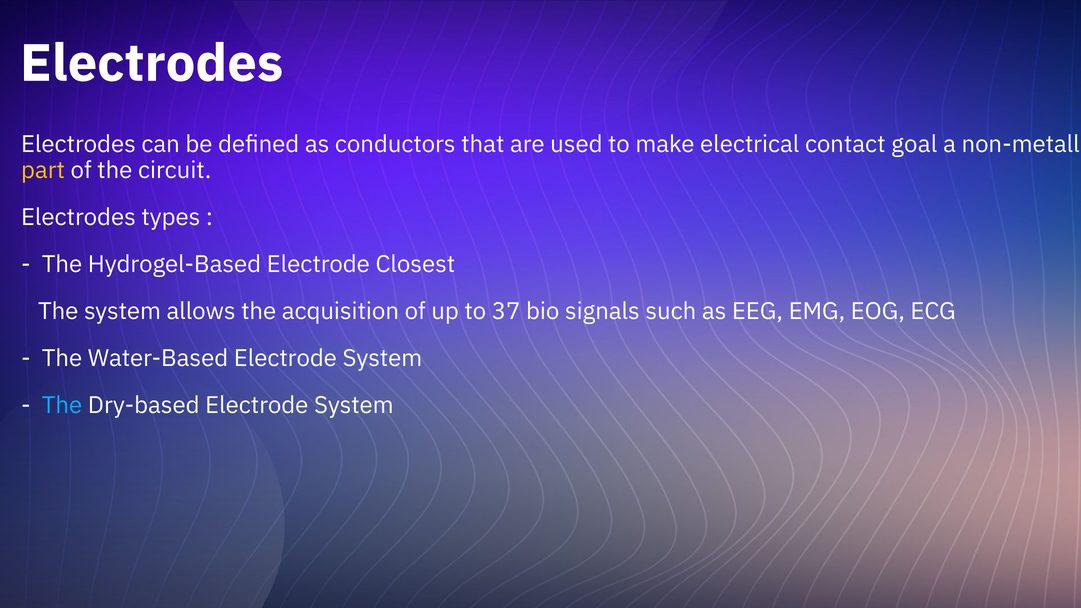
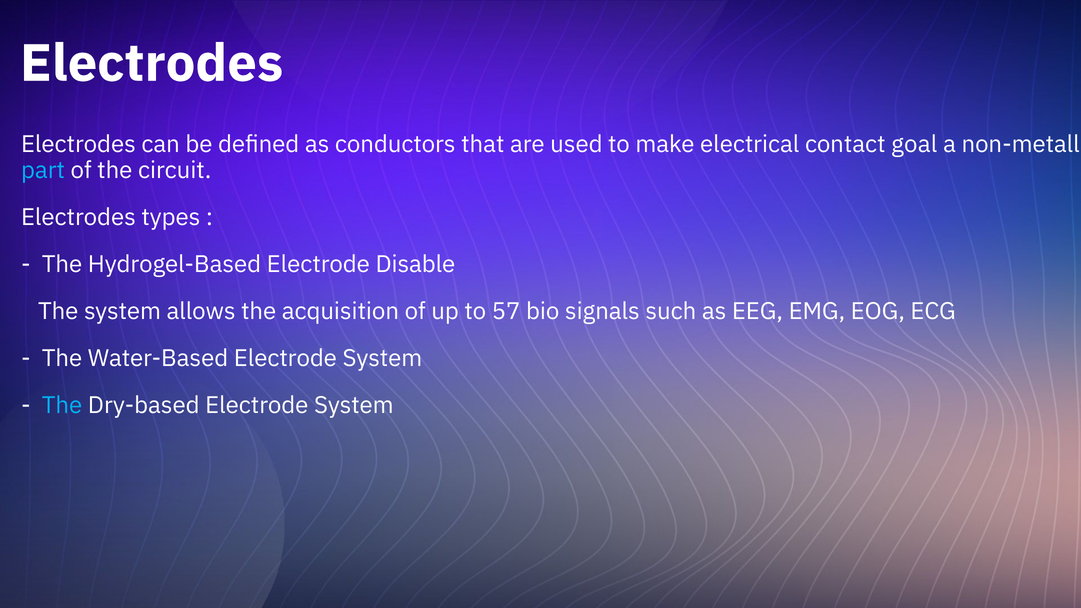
part colour: yellow -> light blue
Closest: Closest -> Disable
37: 37 -> 57
